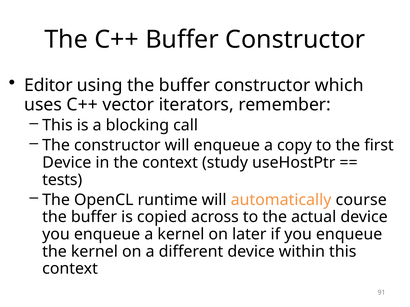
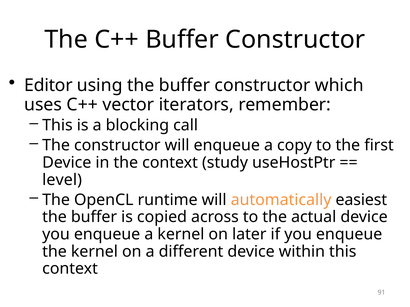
tests: tests -> level
course: course -> easiest
